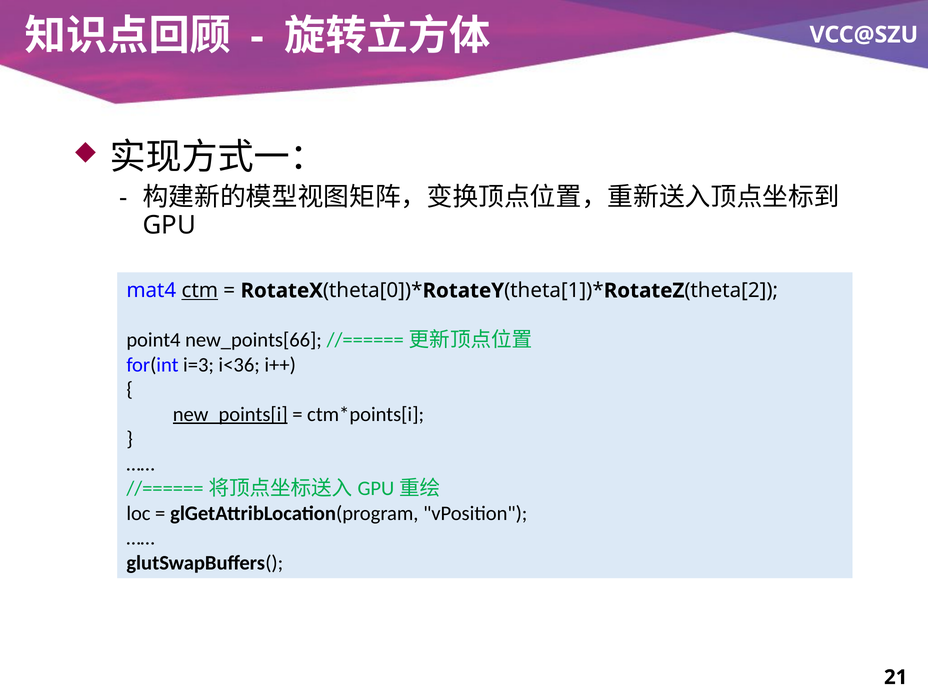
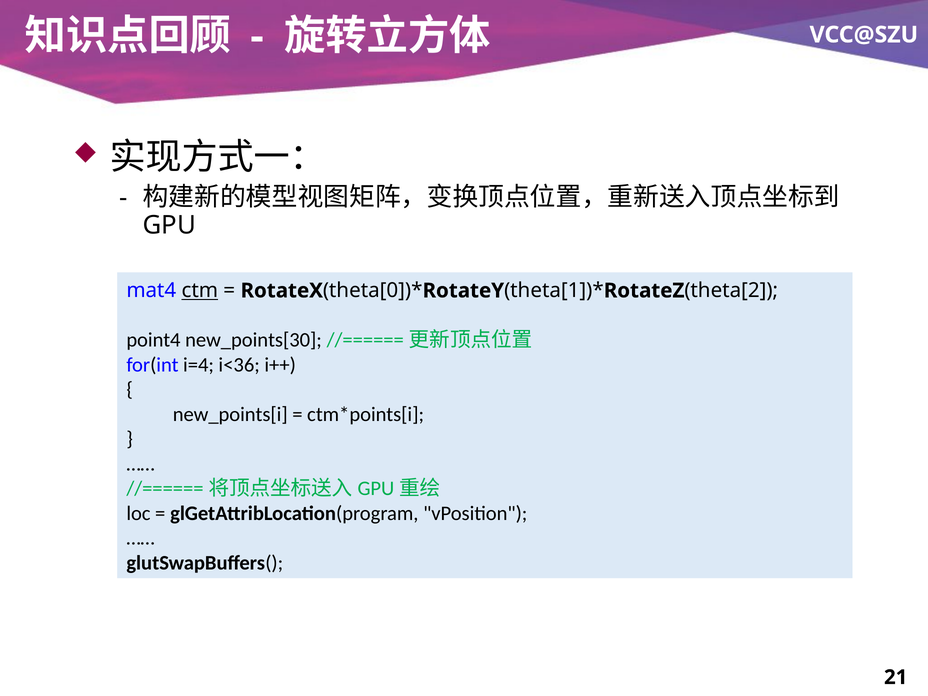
new_points[66: new_points[66 -> new_points[30
i=3: i=3 -> i=4
new_points[i underline: present -> none
